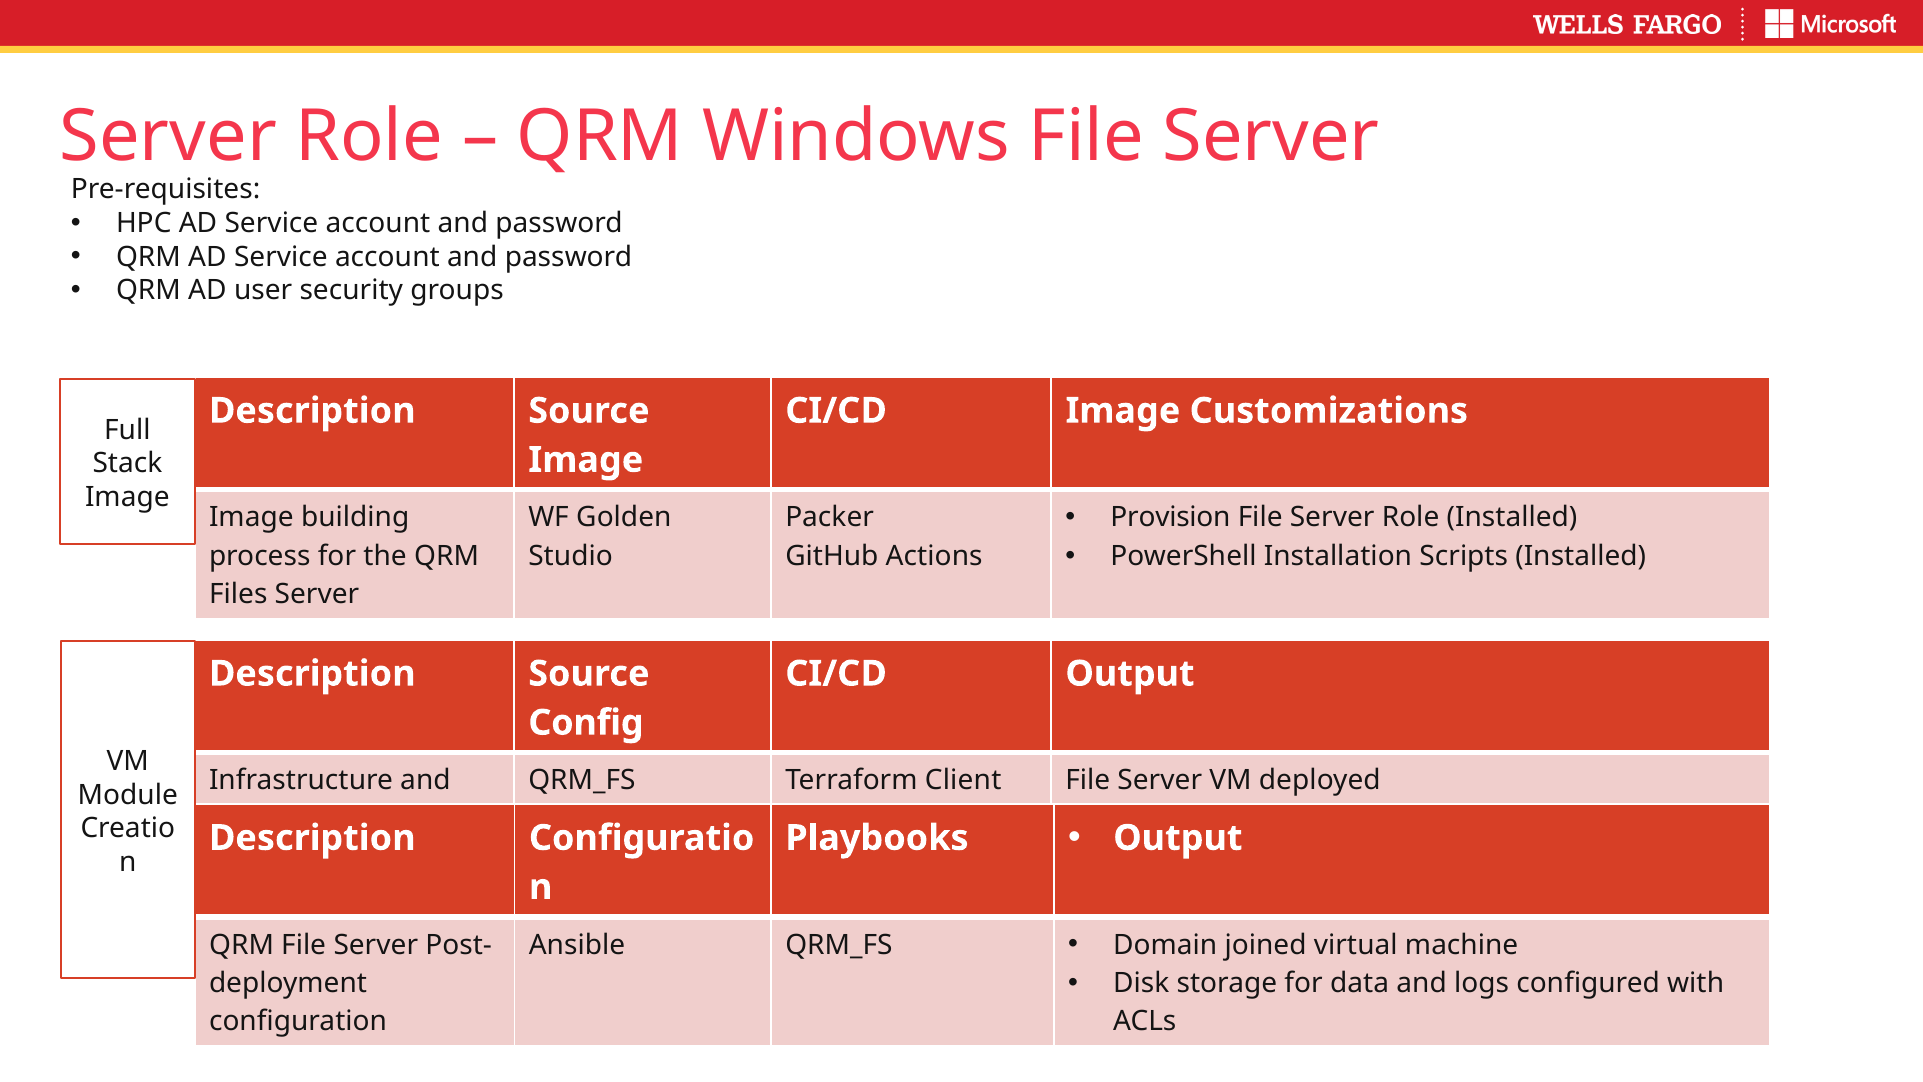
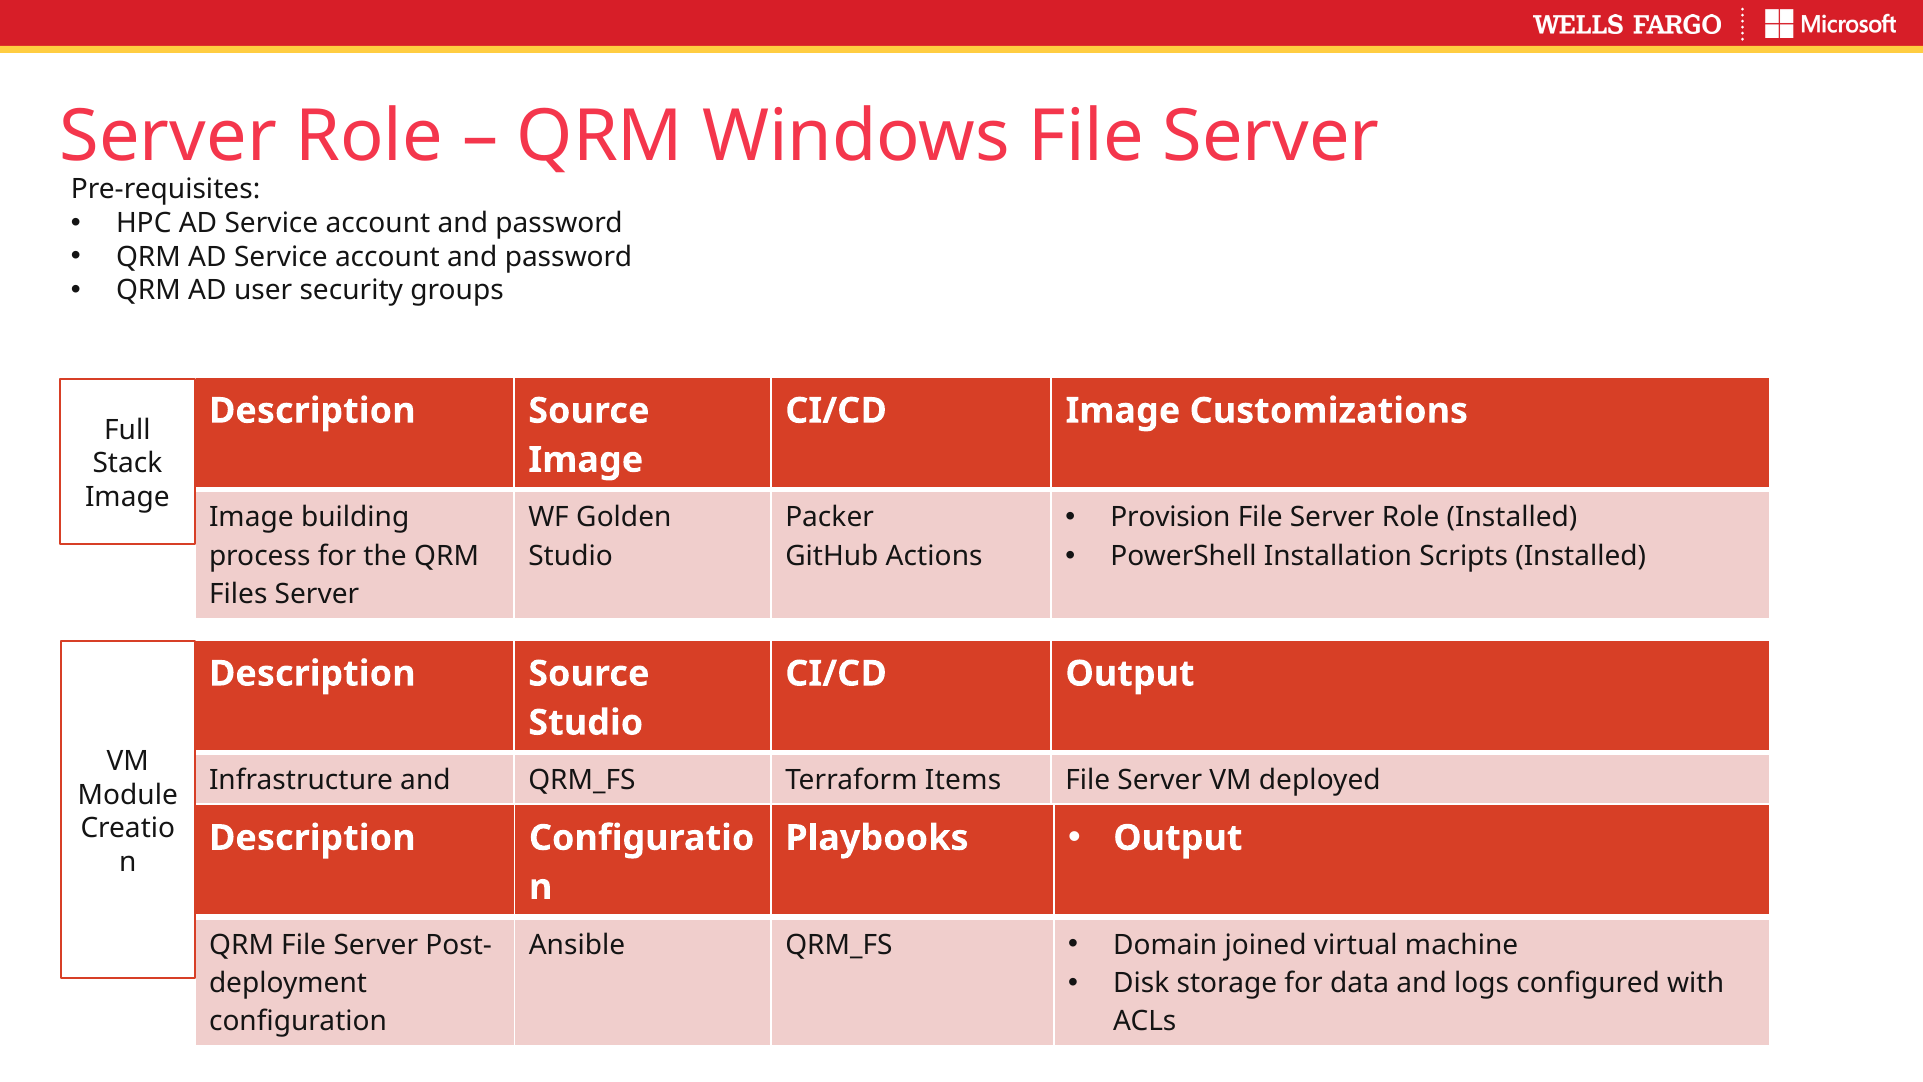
Config at (586, 723): Config -> Studio
Client: Client -> Items
